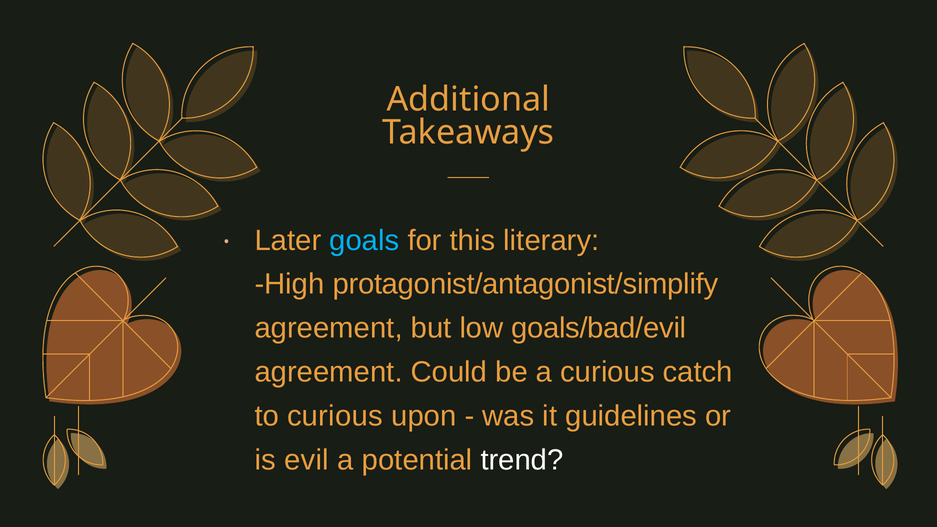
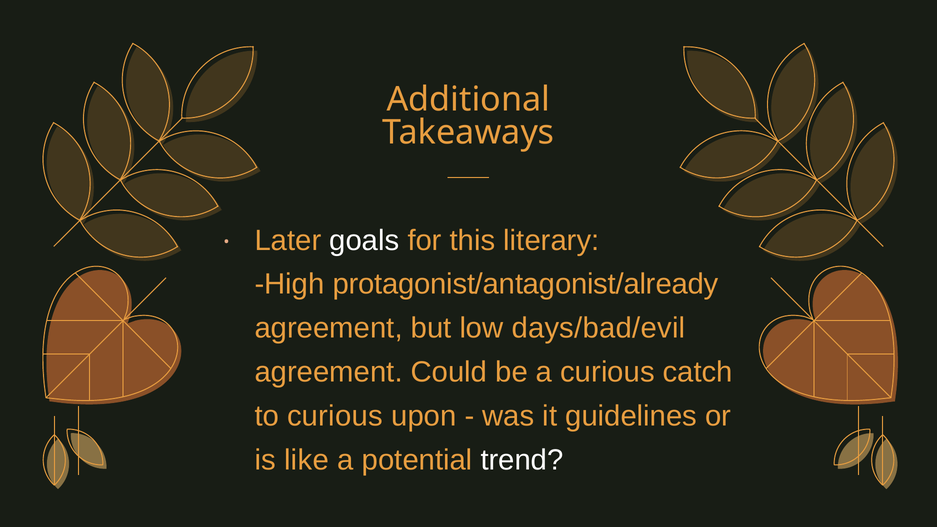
goals colour: light blue -> white
protagonist/antagonist/simplify: protagonist/antagonist/simplify -> protagonist/antagonist/already
goals/bad/evil: goals/bad/evil -> days/bad/evil
evil: evil -> like
